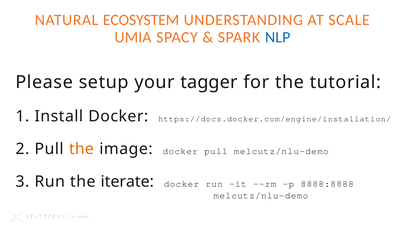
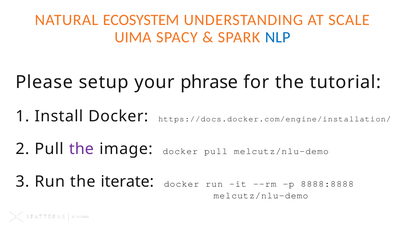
UMIA: UMIA -> UIMA
tagger: tagger -> phrase
the at (81, 149) colour: orange -> purple
